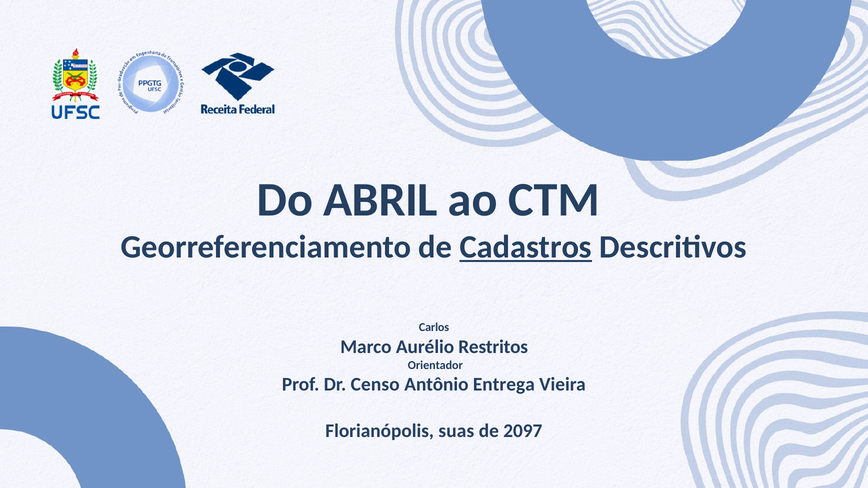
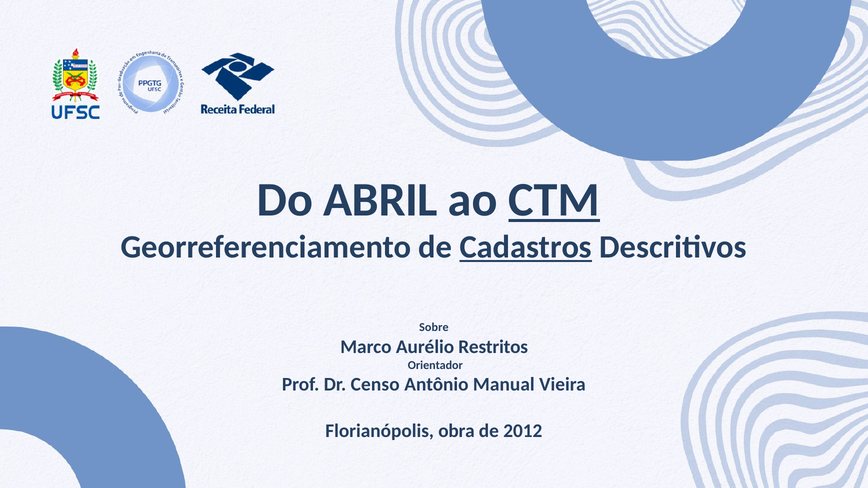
CTM underline: none -> present
Carlos: Carlos -> Sobre
Entrega: Entrega -> Manual
suas: suas -> obra
2097: 2097 -> 2012
